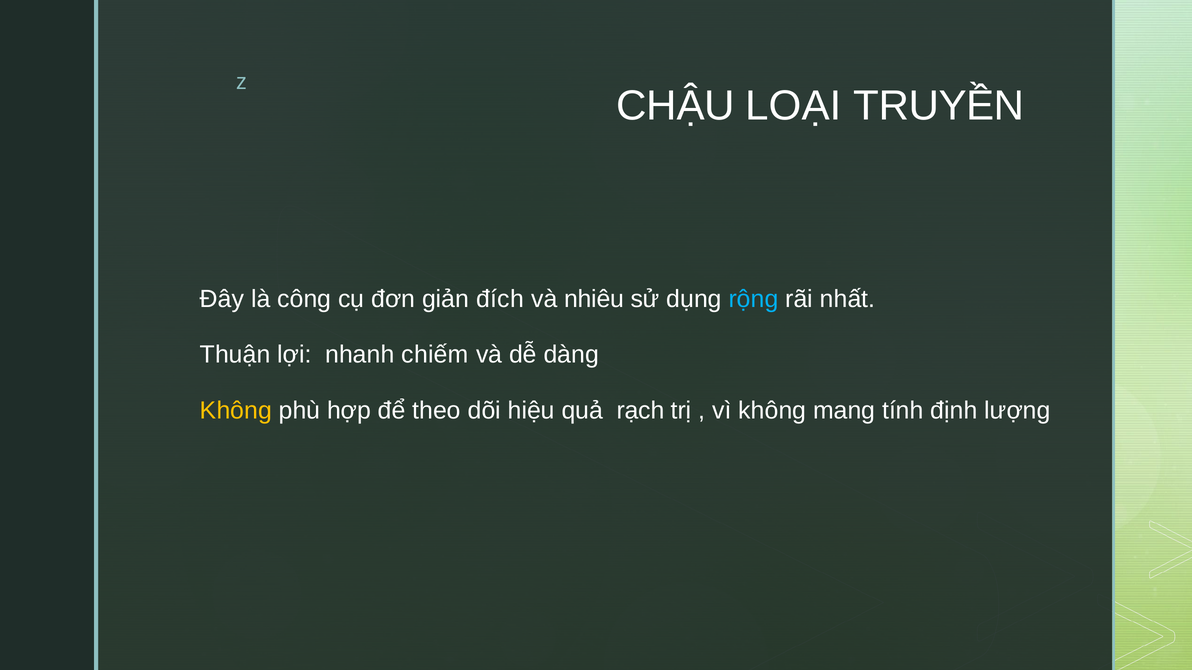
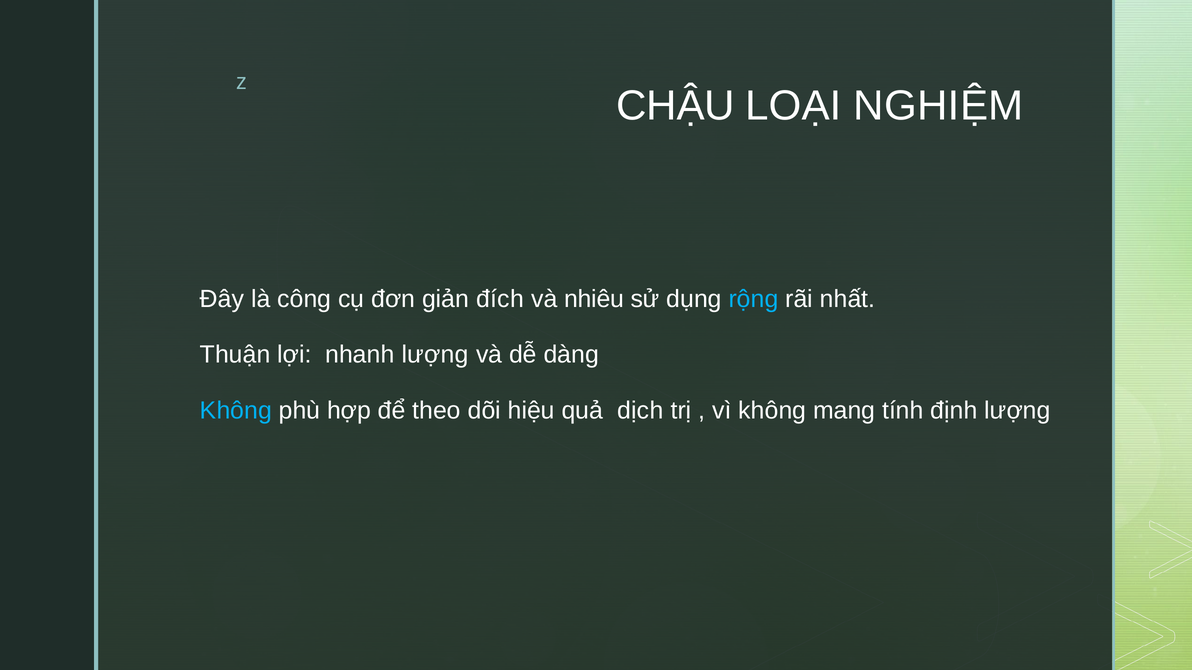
TRUYỀN: TRUYỀN -> NGHIỆM
nhanh chiếm: chiếm -> lượng
Không at (236, 411) colour: yellow -> light blue
rạch: rạch -> dịch
